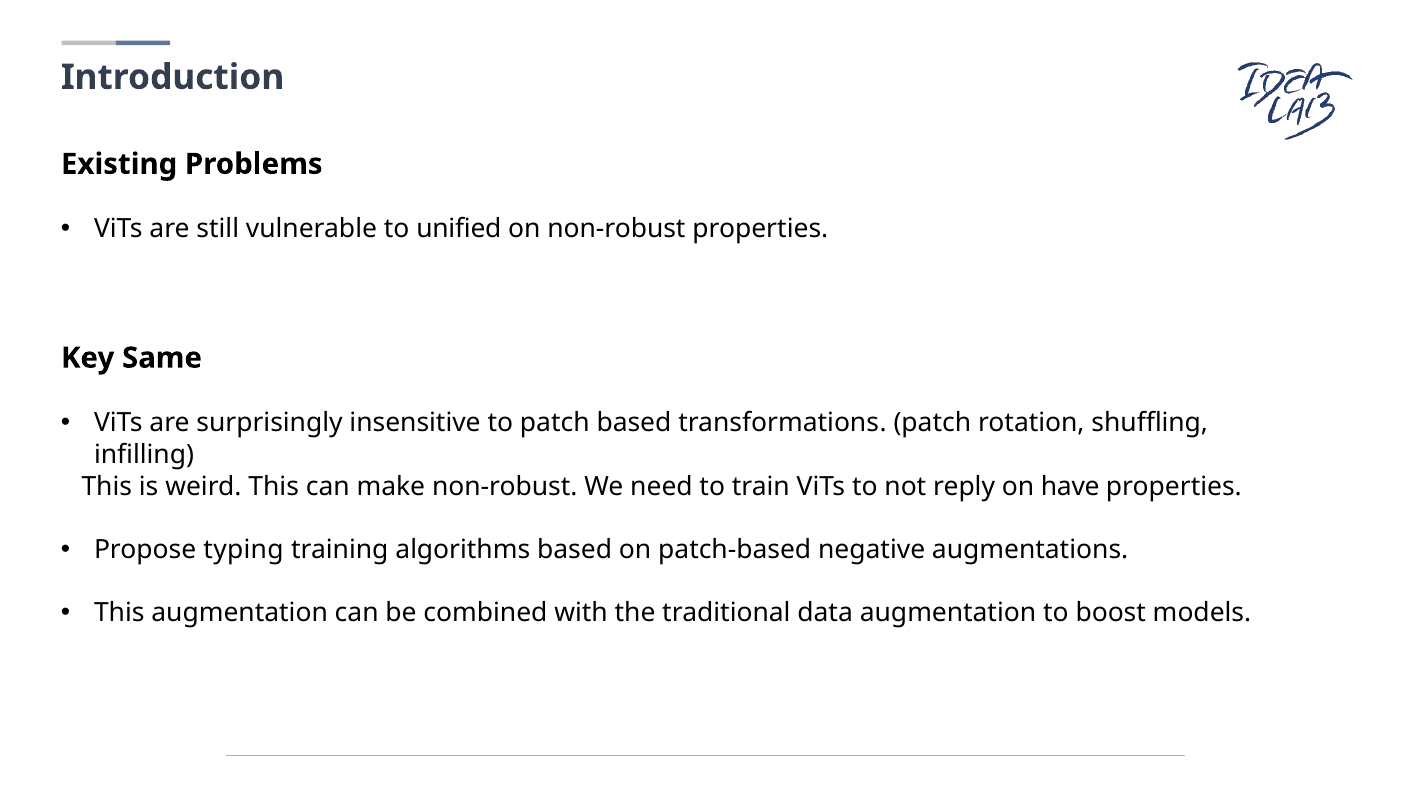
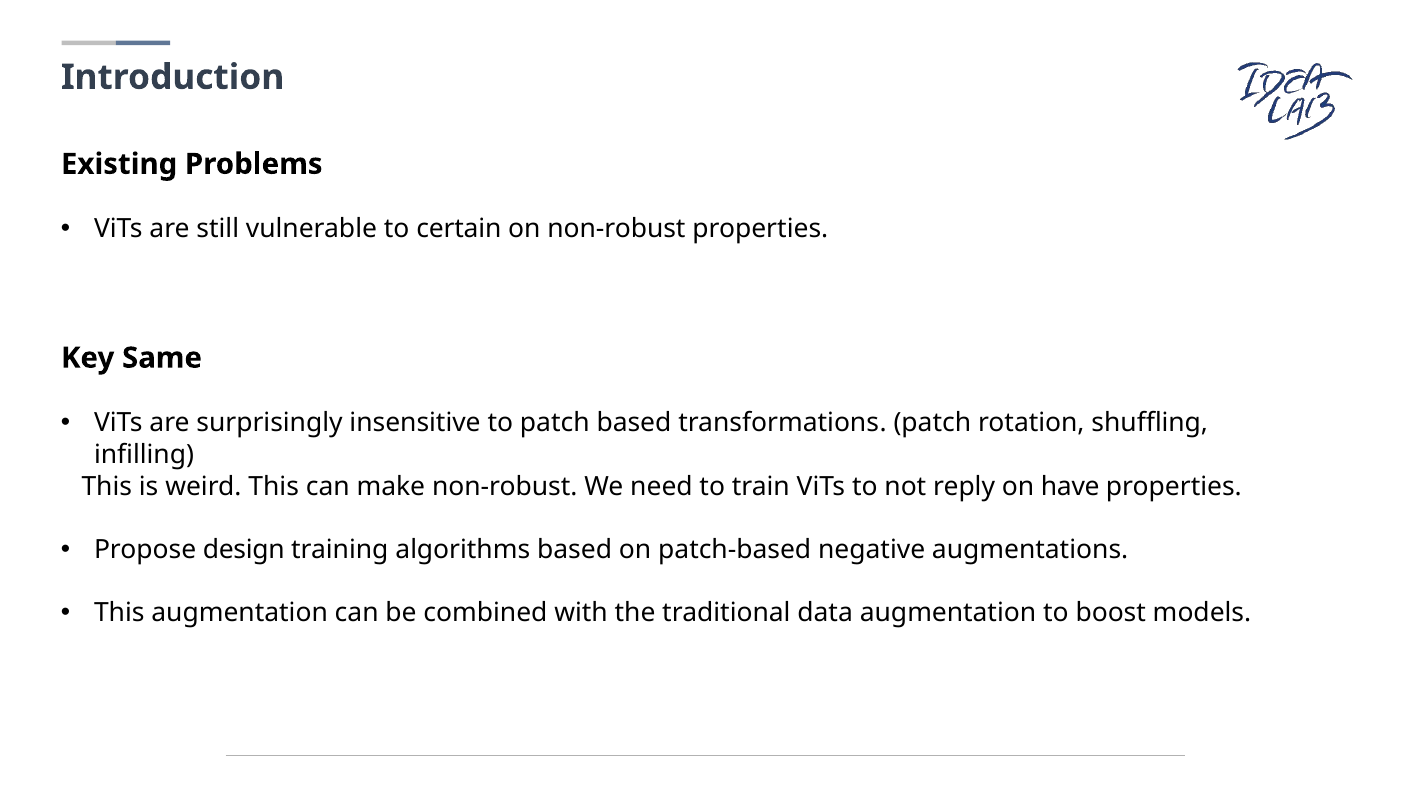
unified: unified -> certain
typing: typing -> design
